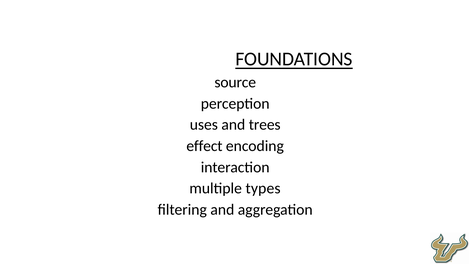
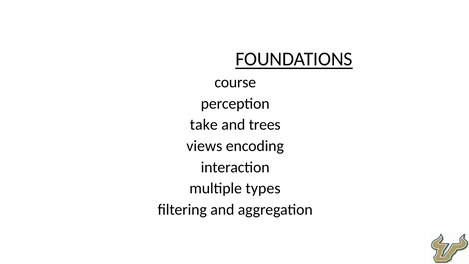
source: source -> course
uses: uses -> take
effect: effect -> views
